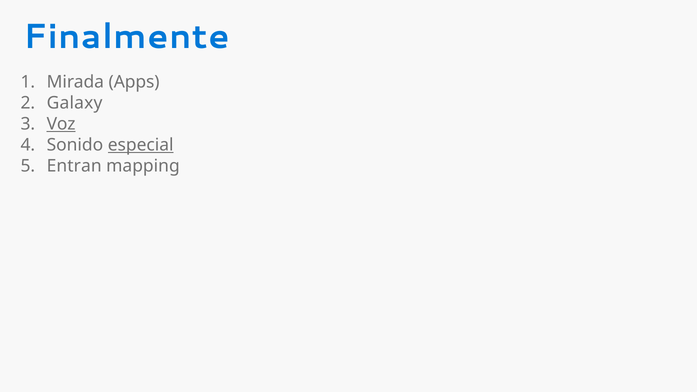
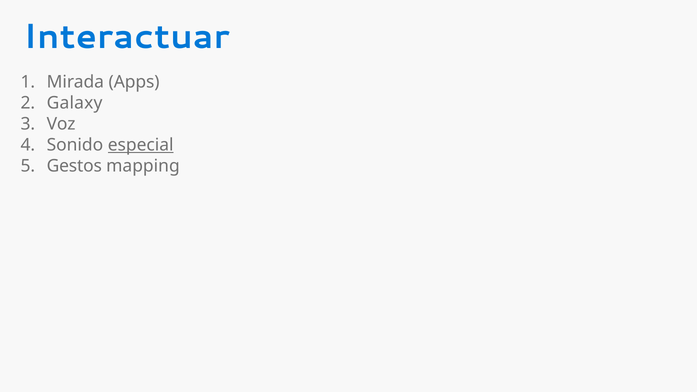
Finalmente: Finalmente -> Interactuar
Voz underline: present -> none
Entran: Entran -> Gestos
